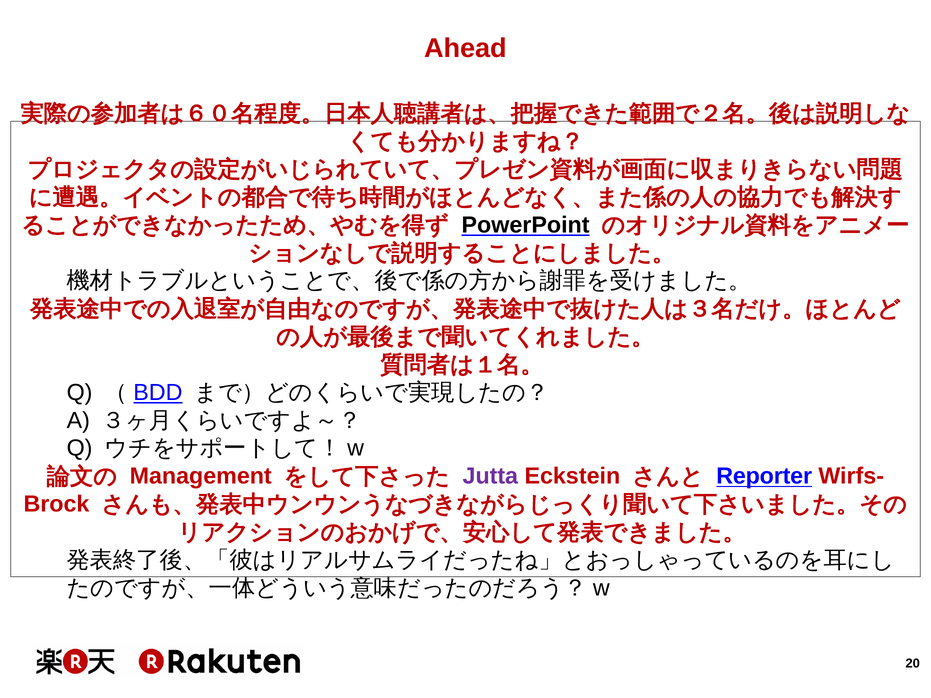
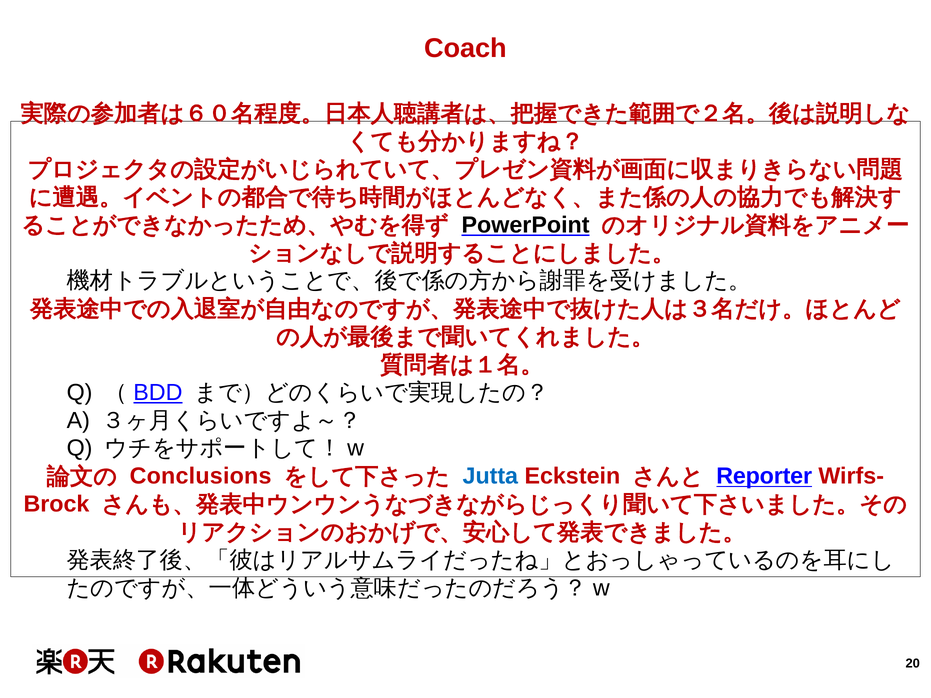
Ahead: Ahead -> Coach
Management: Management -> Conclusions
Jutta colour: purple -> blue
